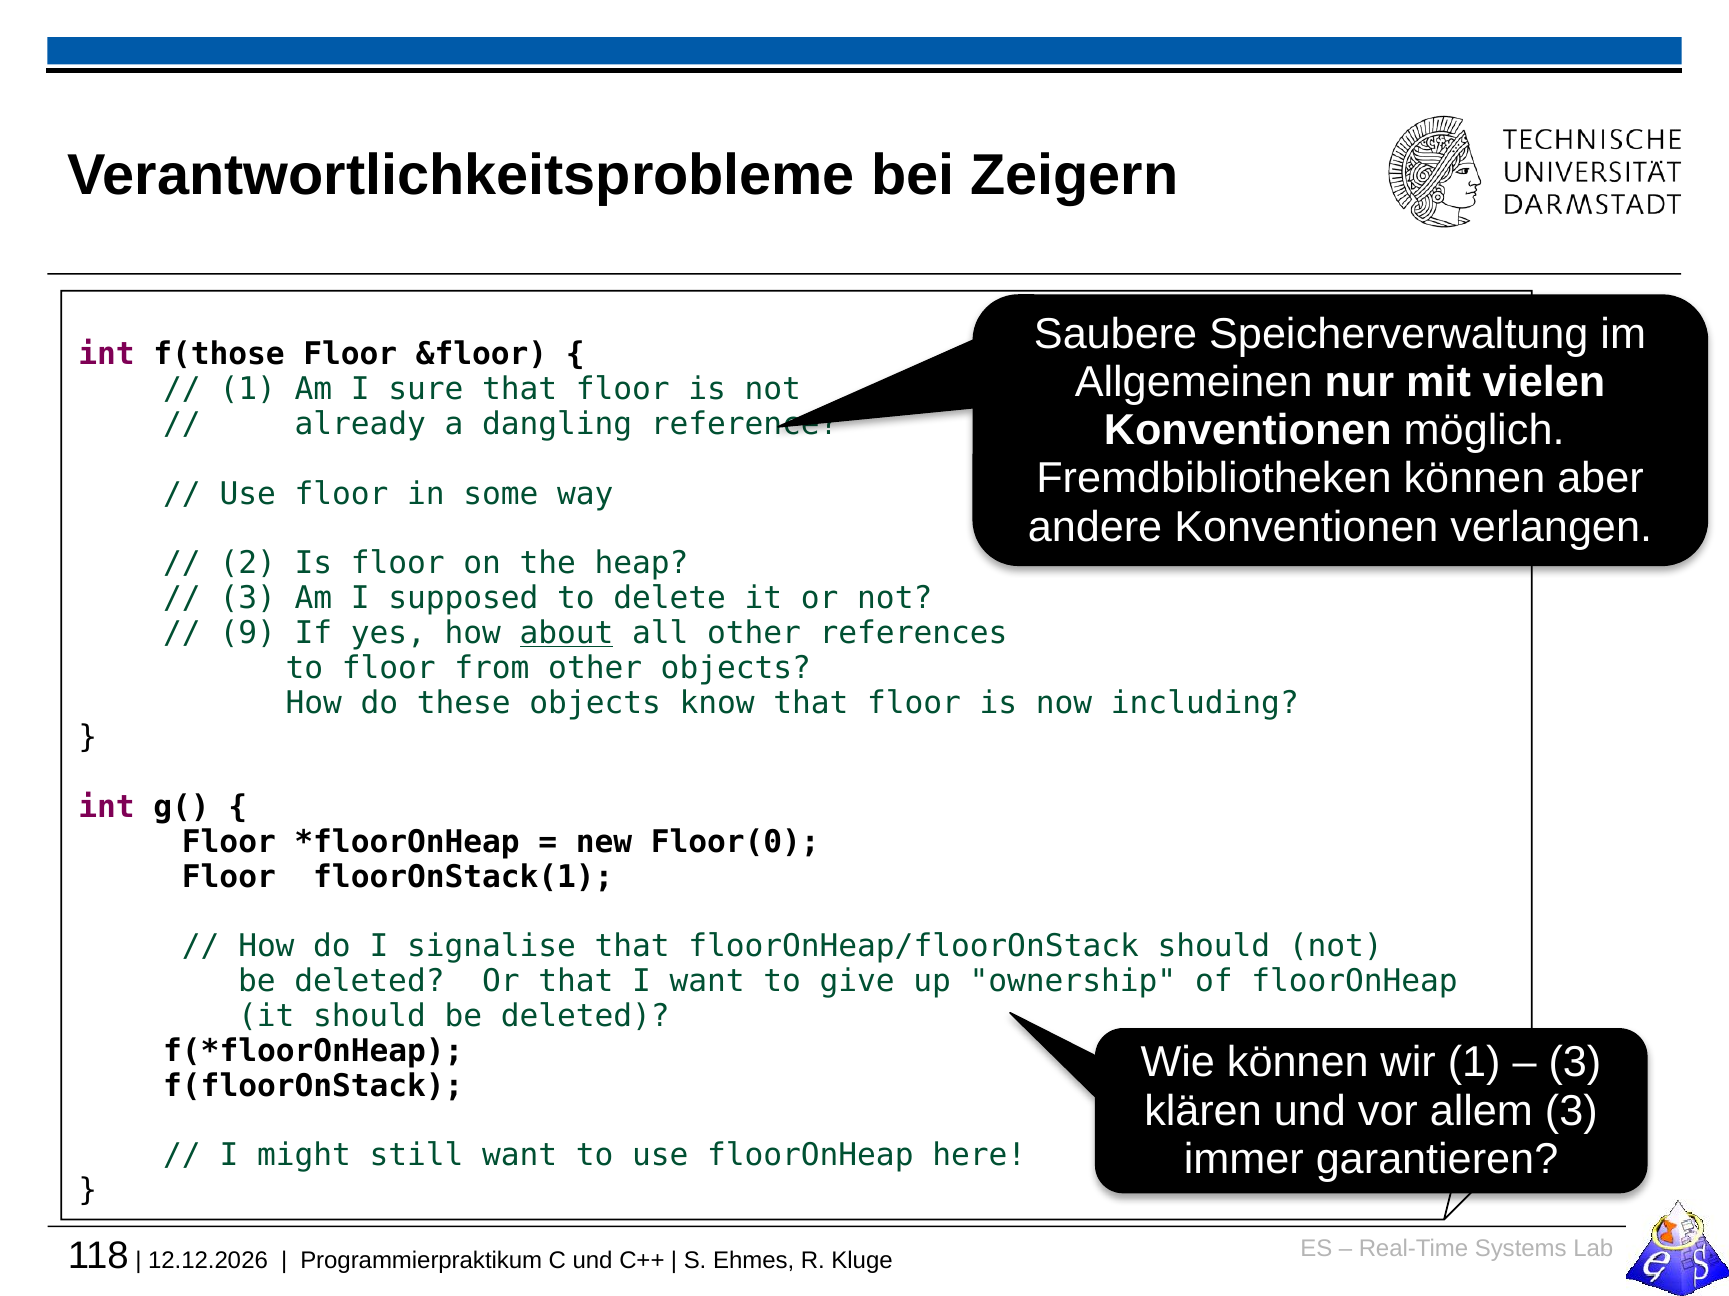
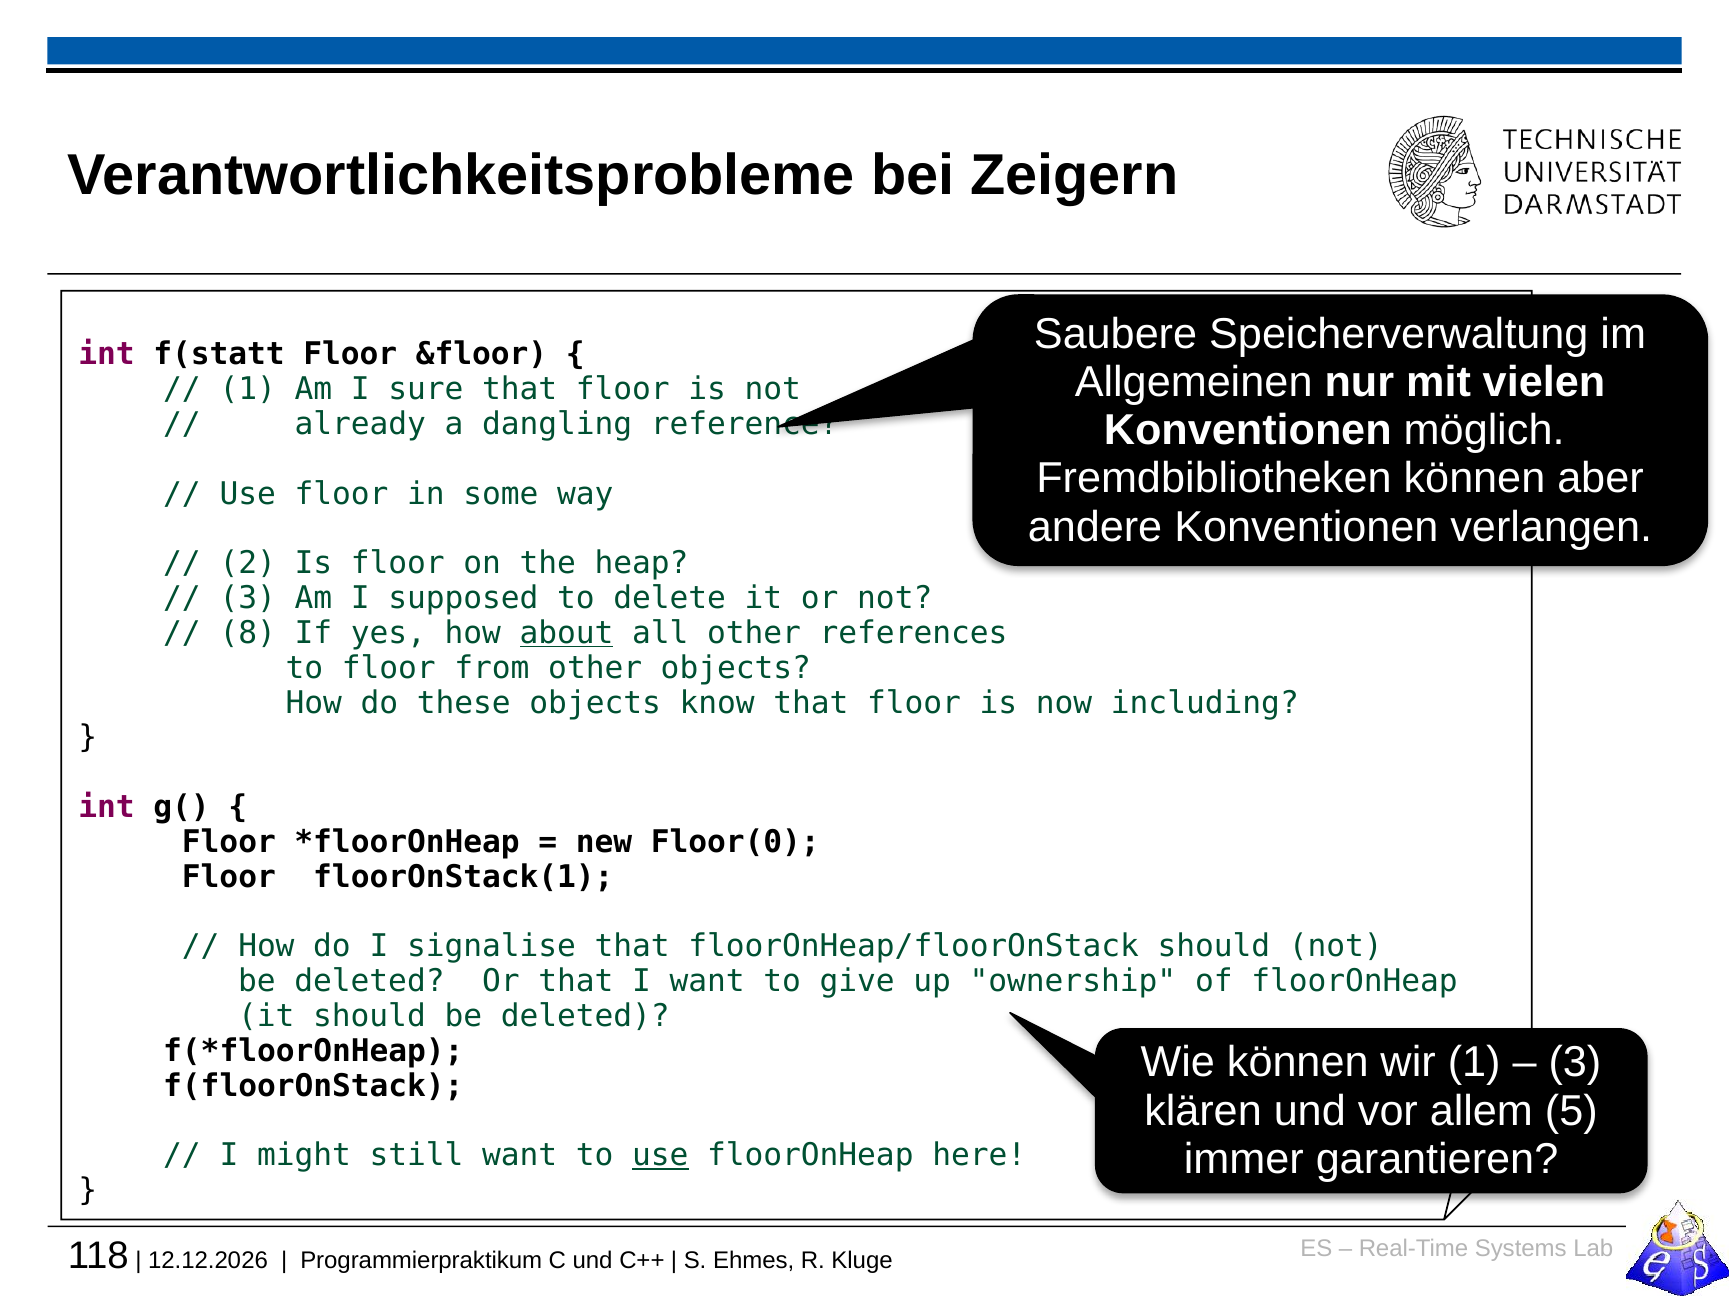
f(those: f(those -> f(statt
9: 9 -> 8
allem 3: 3 -> 5
use at (660, 1156) underline: none -> present
